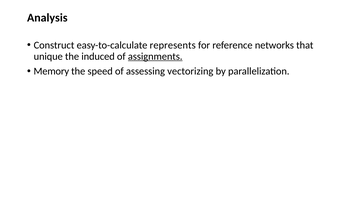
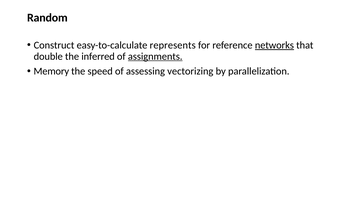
Analysis: Analysis -> Random
networks underline: none -> present
unique: unique -> double
induced: induced -> inferred
